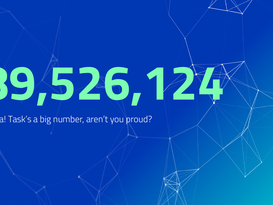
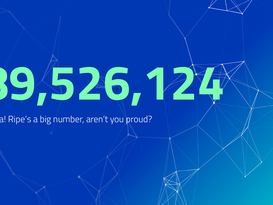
Task’s: Task’s -> Ripe’s
